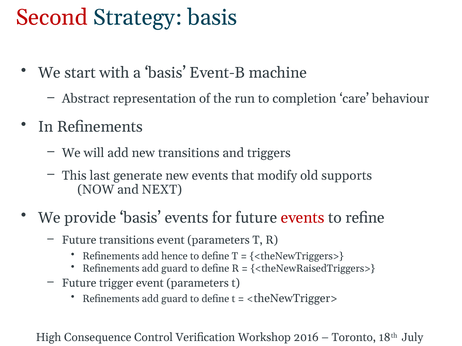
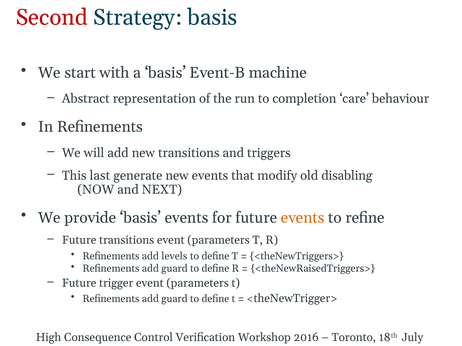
supports: supports -> disabling
events at (303, 218) colour: red -> orange
hence: hence -> levels
